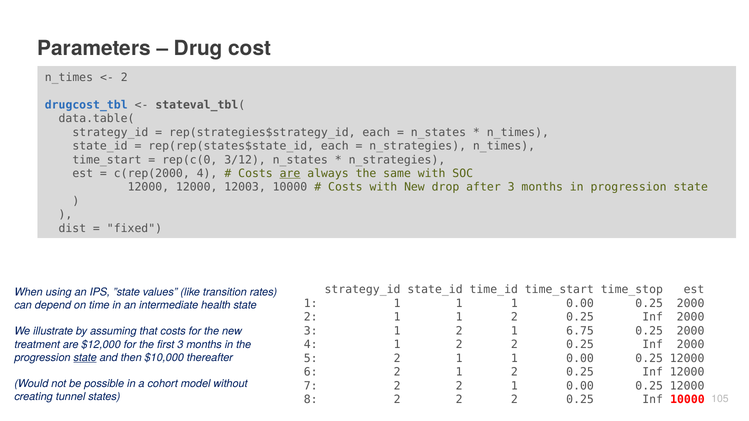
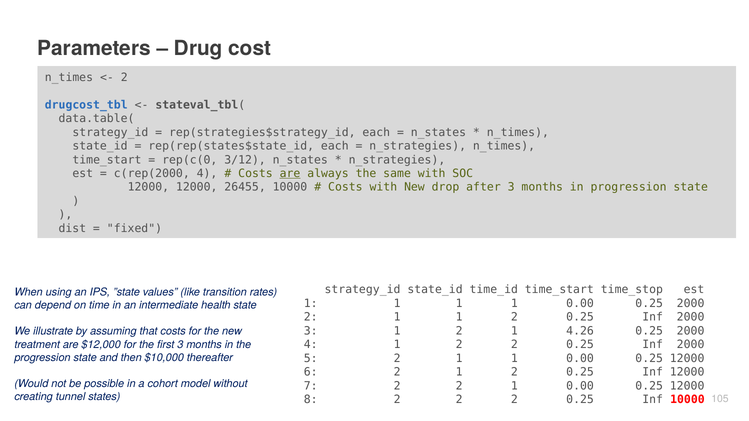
12003: 12003 -> 26455
6.75: 6.75 -> 4.26
state at (85, 358) underline: present -> none
